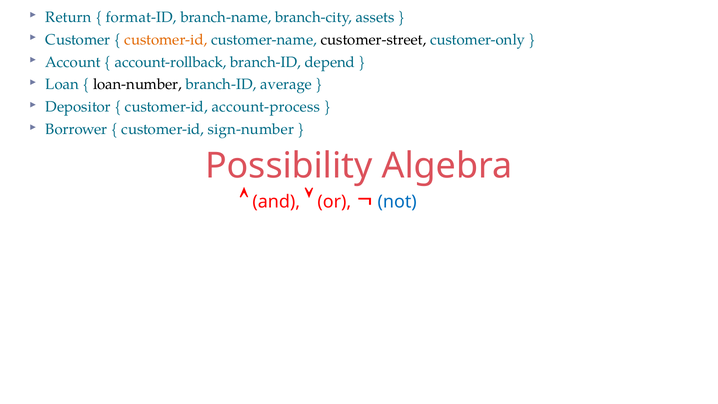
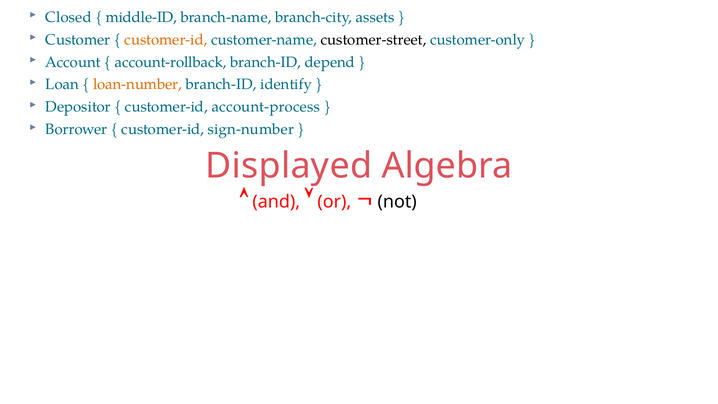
Return: Return -> Closed
format-ID: format-ID -> middle-ID
loan-number colour: black -> orange
average: average -> identify
Possibility: Possibility -> Displayed
not colour: blue -> black
